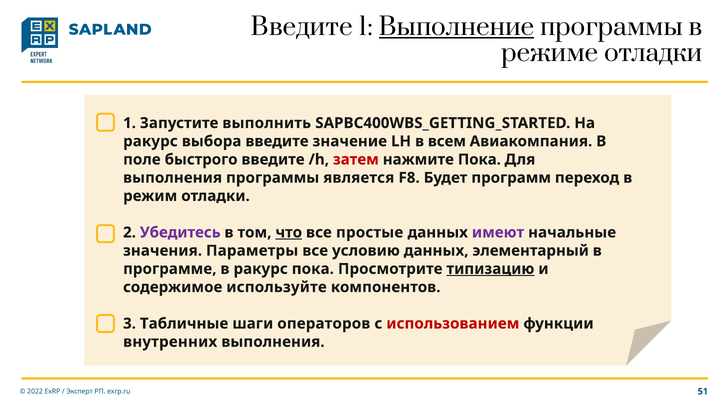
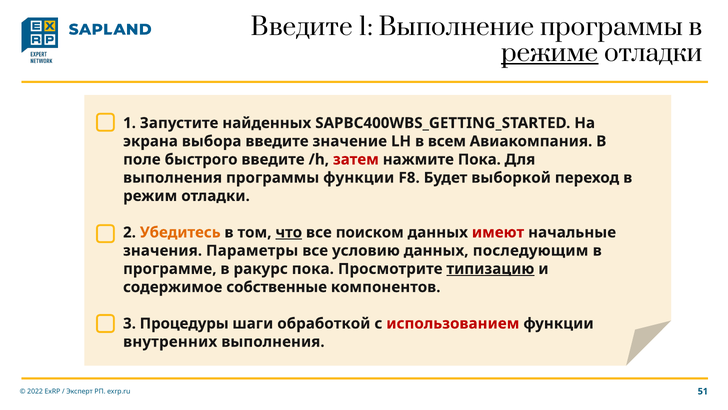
Выполнение underline: present -> none
режиме underline: none -> present
выполнить: выполнить -> найденных
ракурс at (150, 141): ракурс -> экрана
программы является: является -> функции
программ: программ -> выборкой
Убедитесь colour: purple -> orange
простые: простые -> поиском
имеют colour: purple -> red
элементарный: элементарный -> последующим
используйте: используйте -> собственные
Табличные: Табличные -> Процедуры
операторов: операторов -> обработкой
